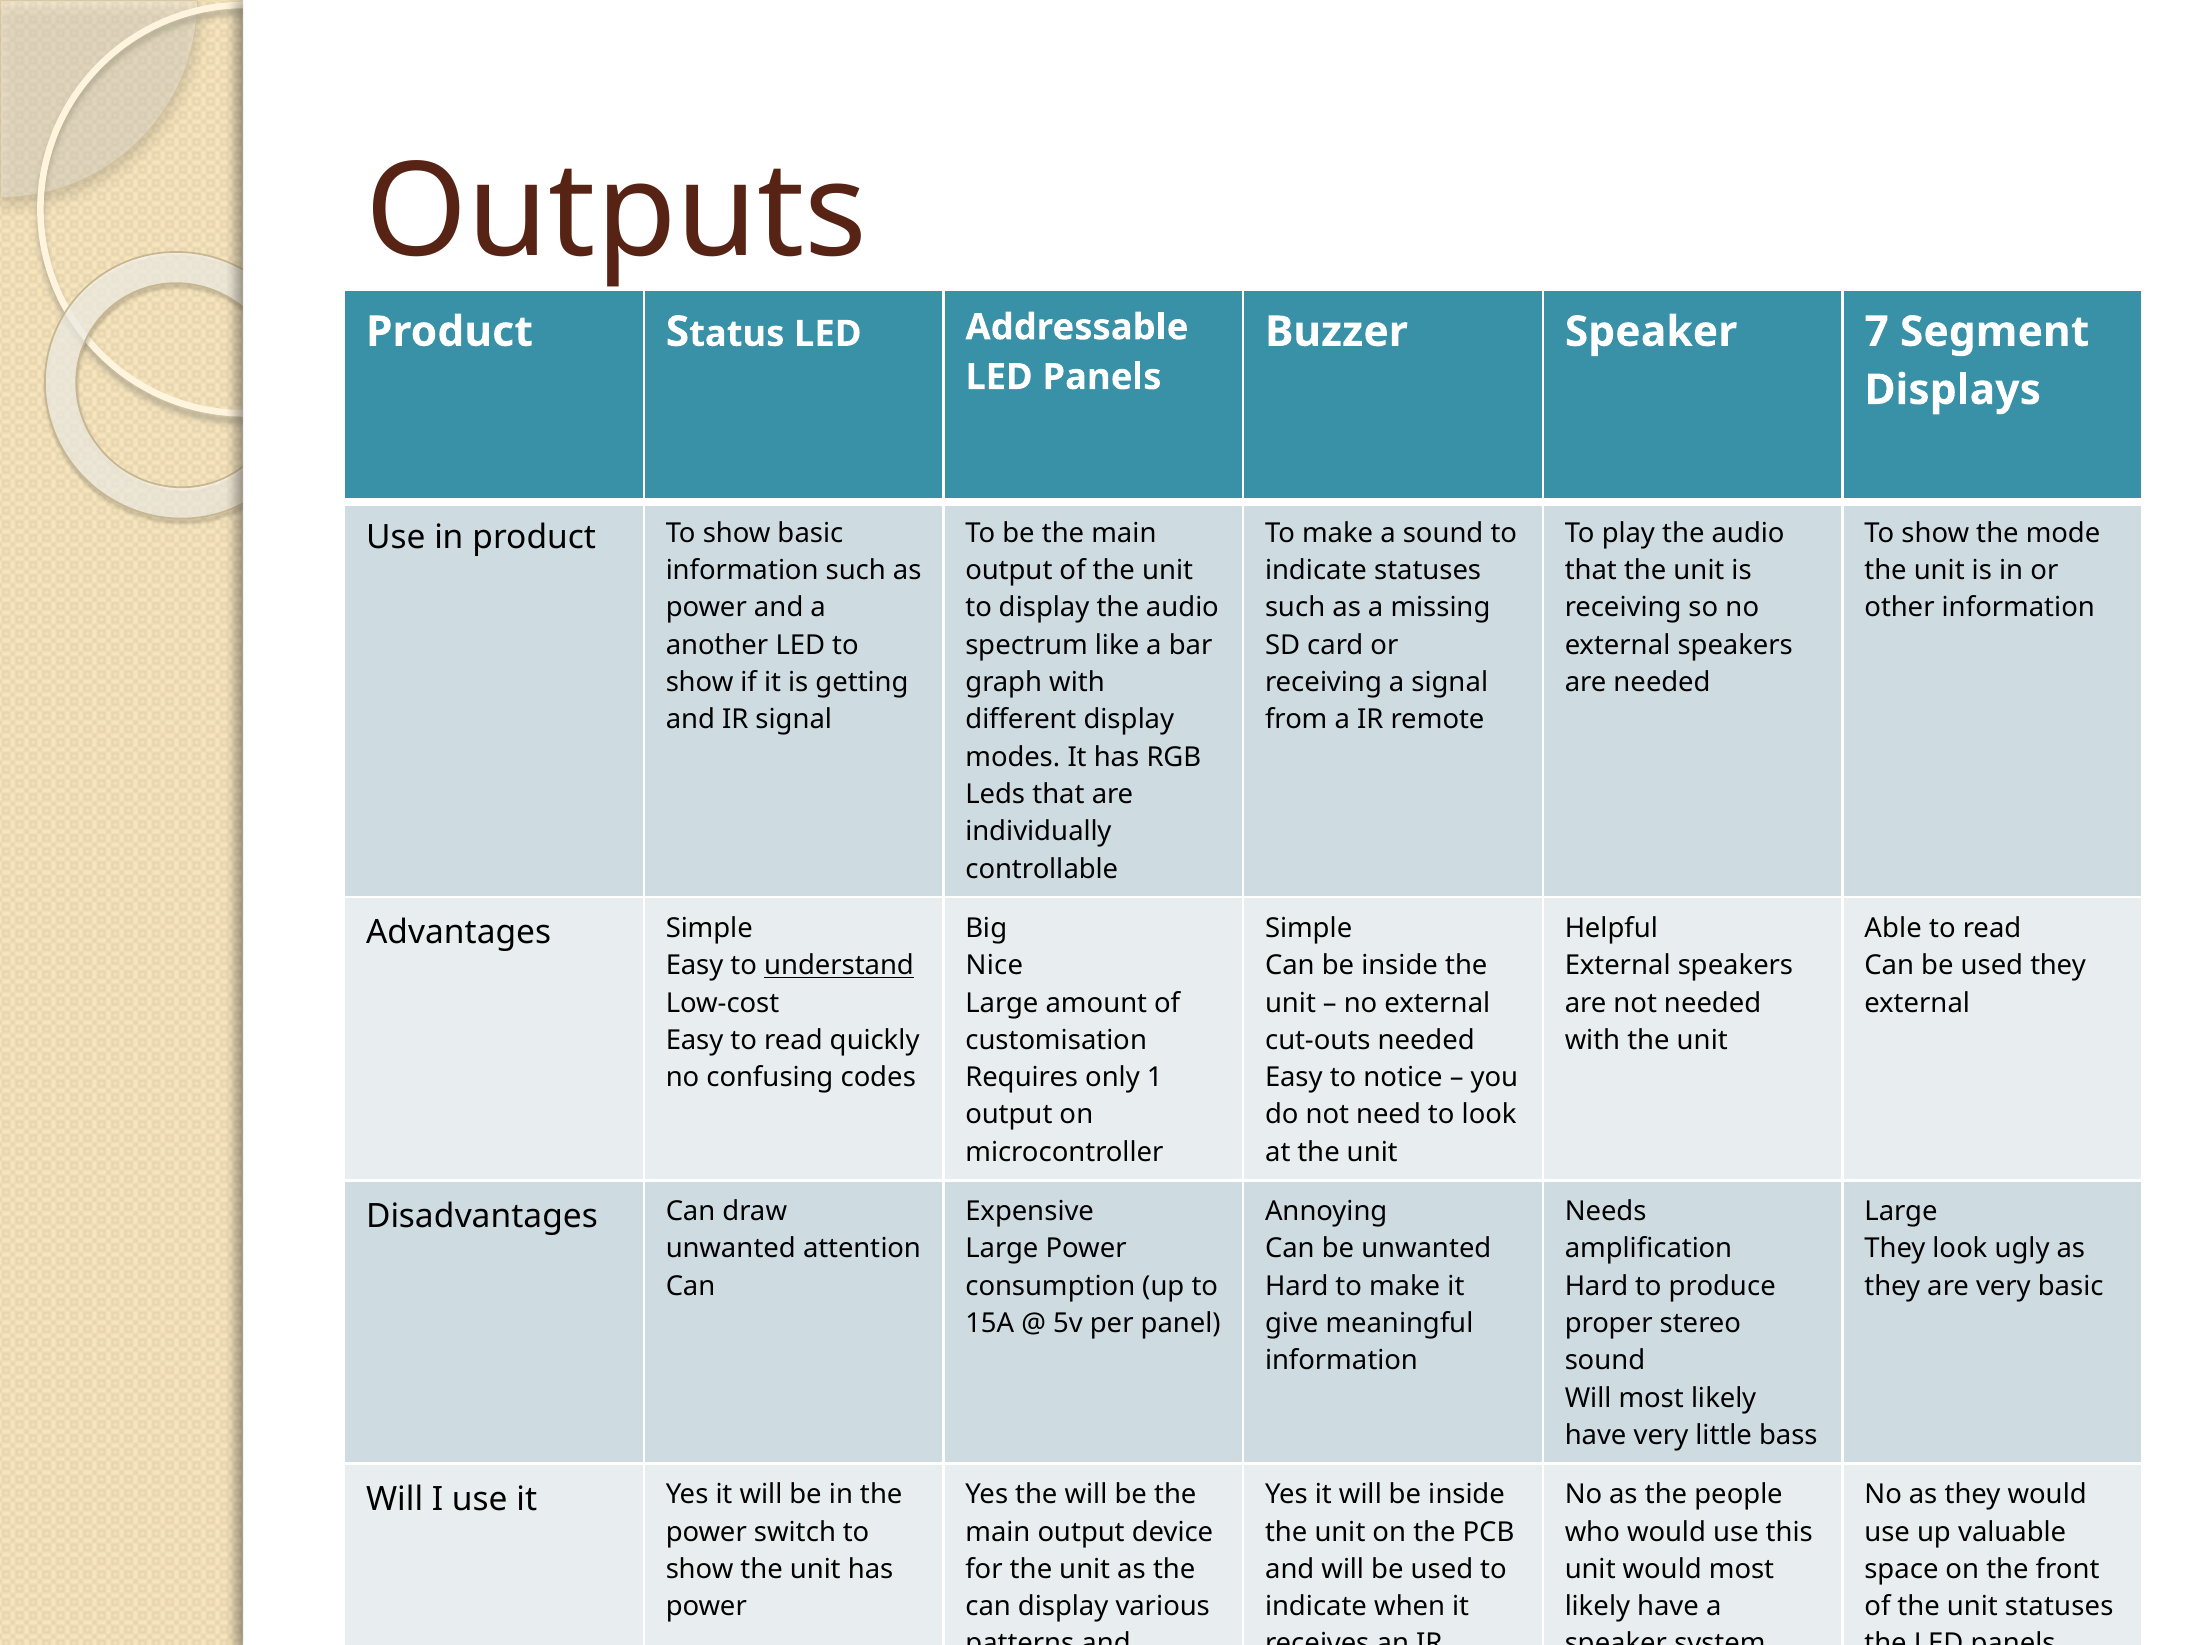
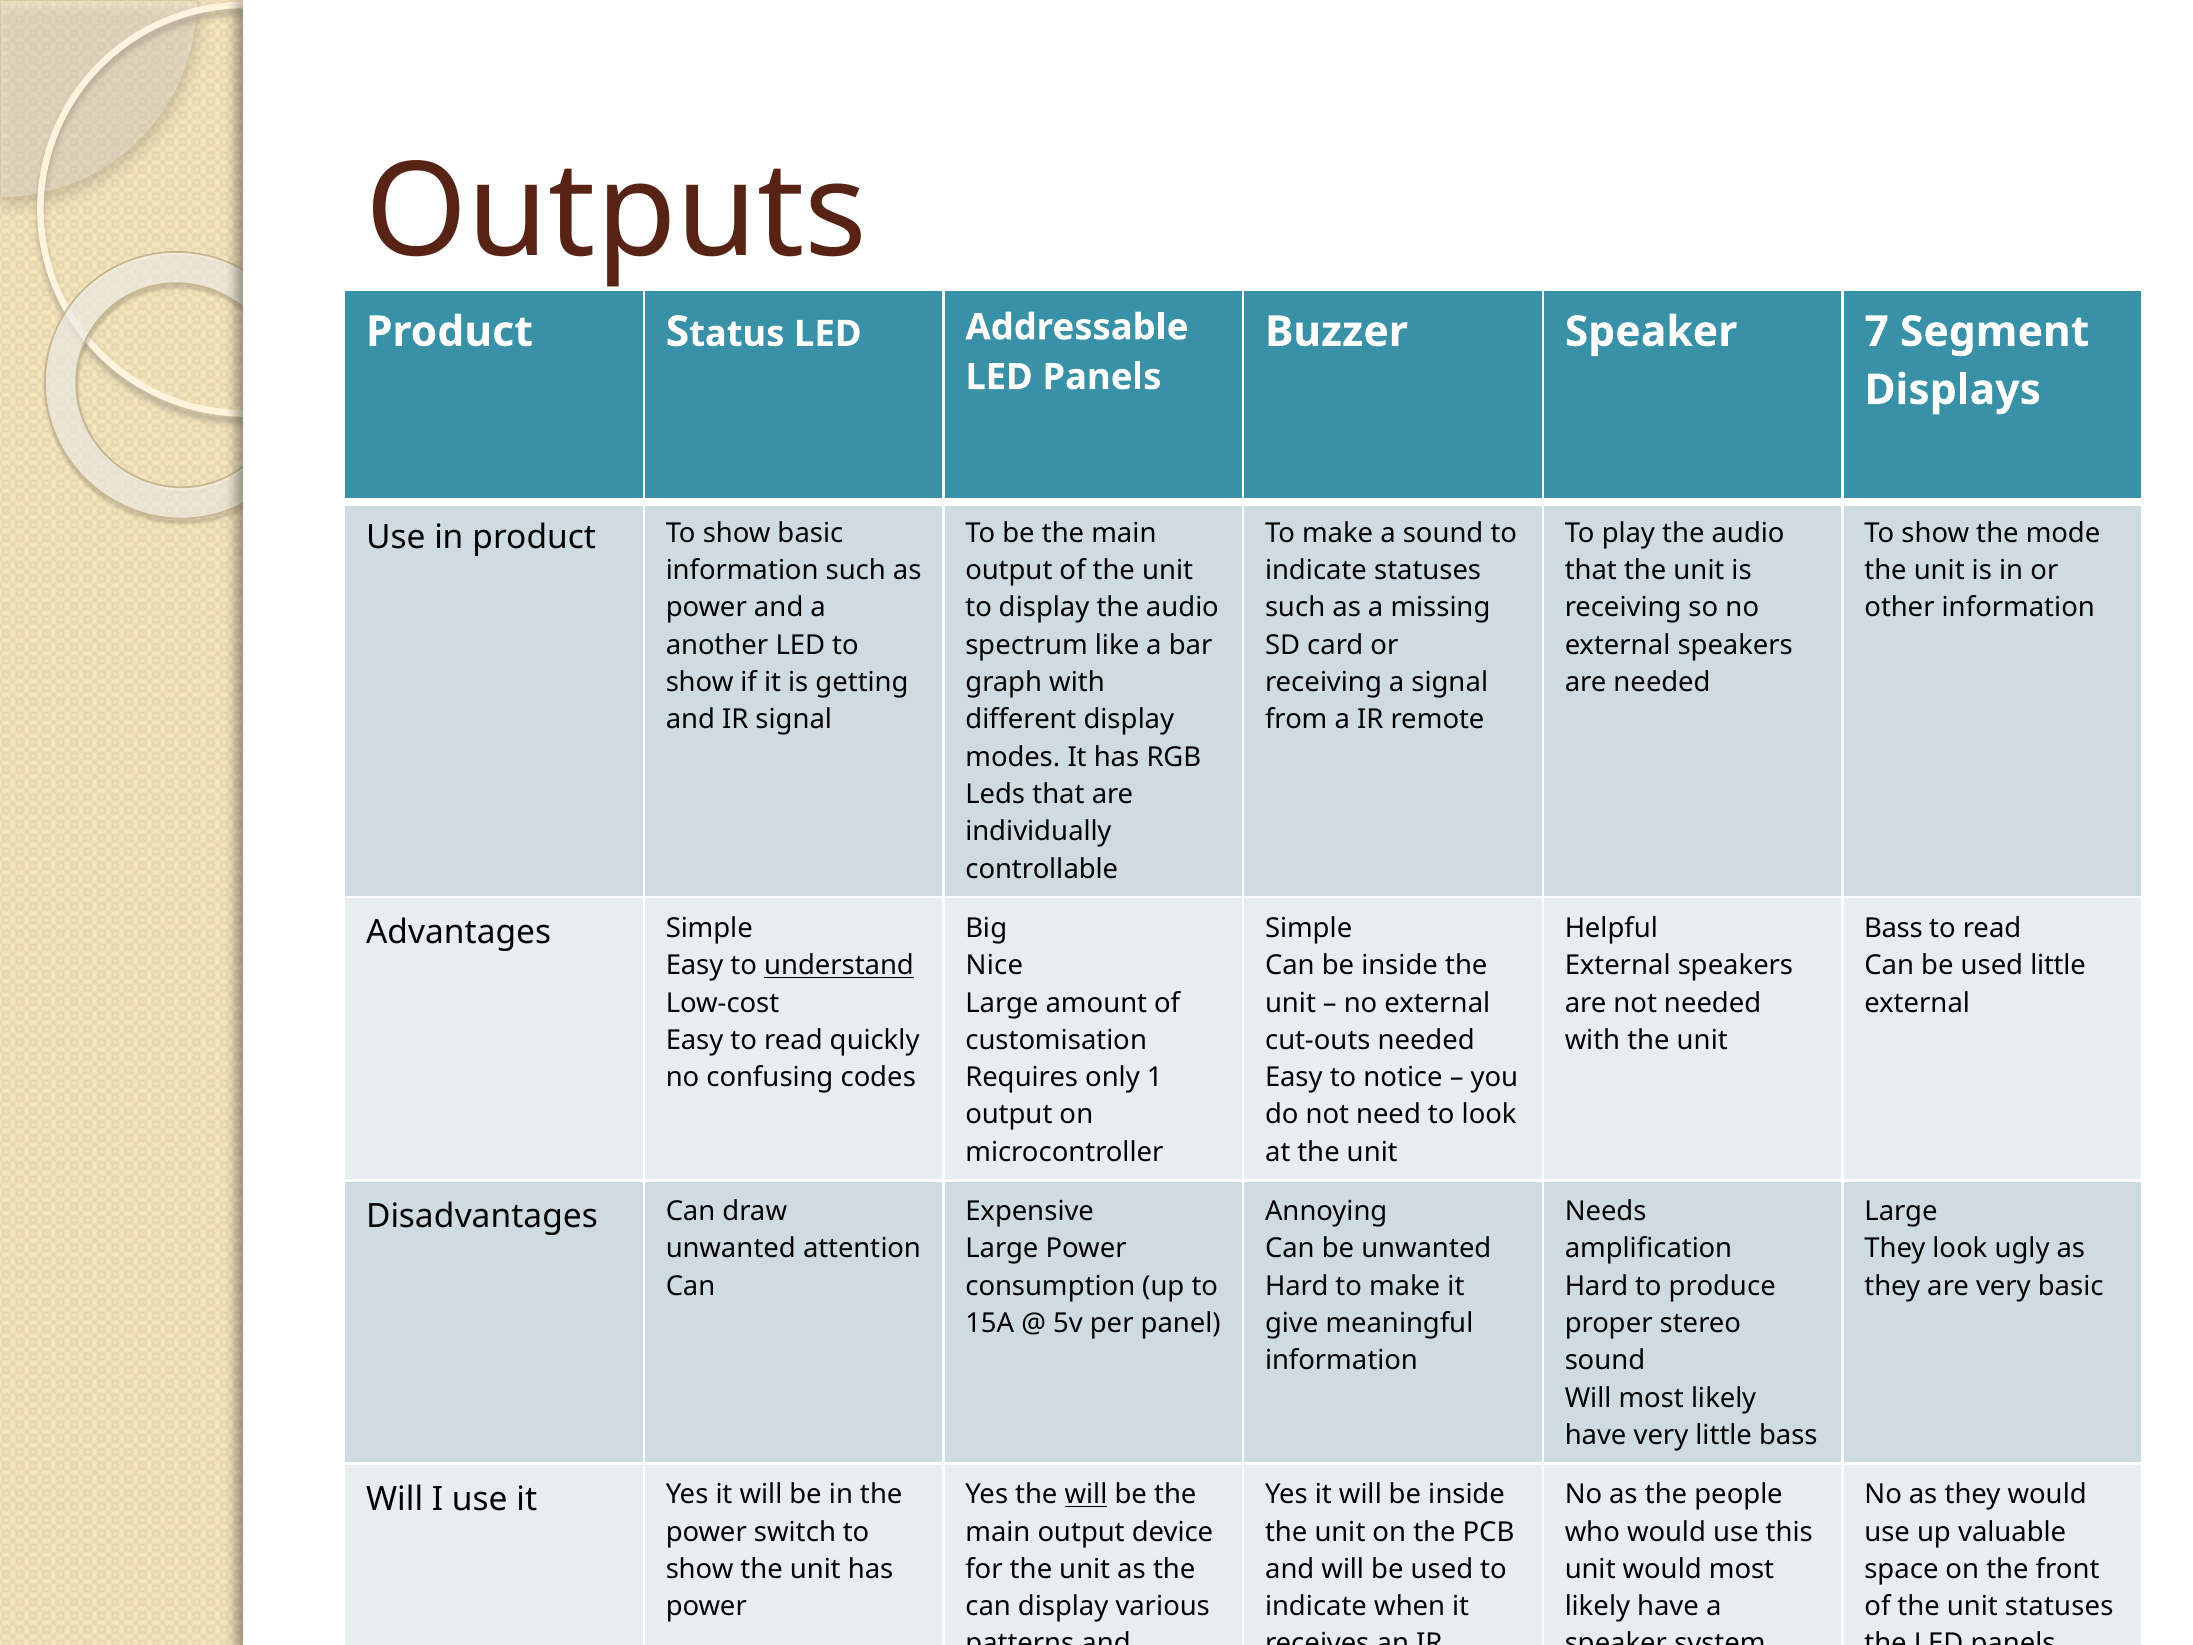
Able at (1893, 928): Able -> Bass
used they: they -> little
will at (1086, 1494) underline: none -> present
